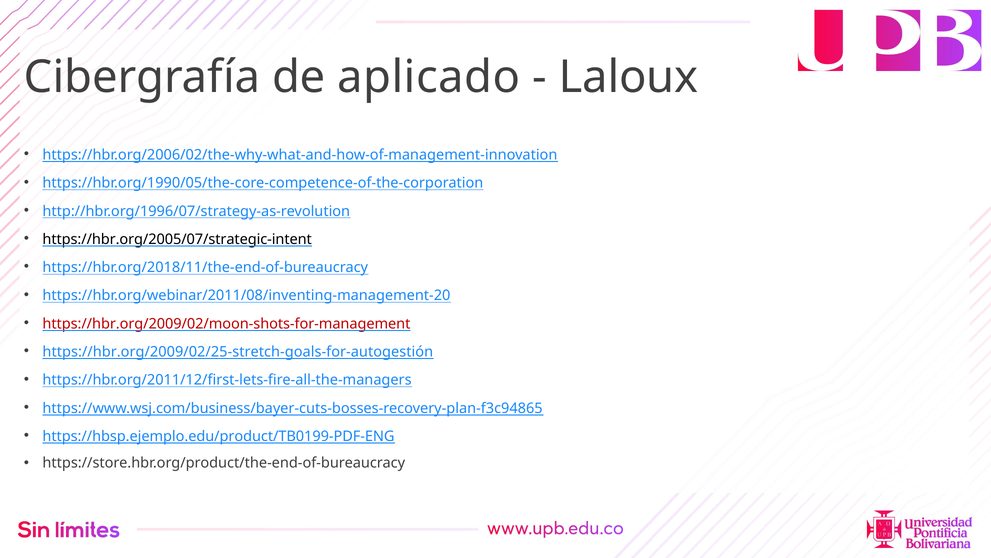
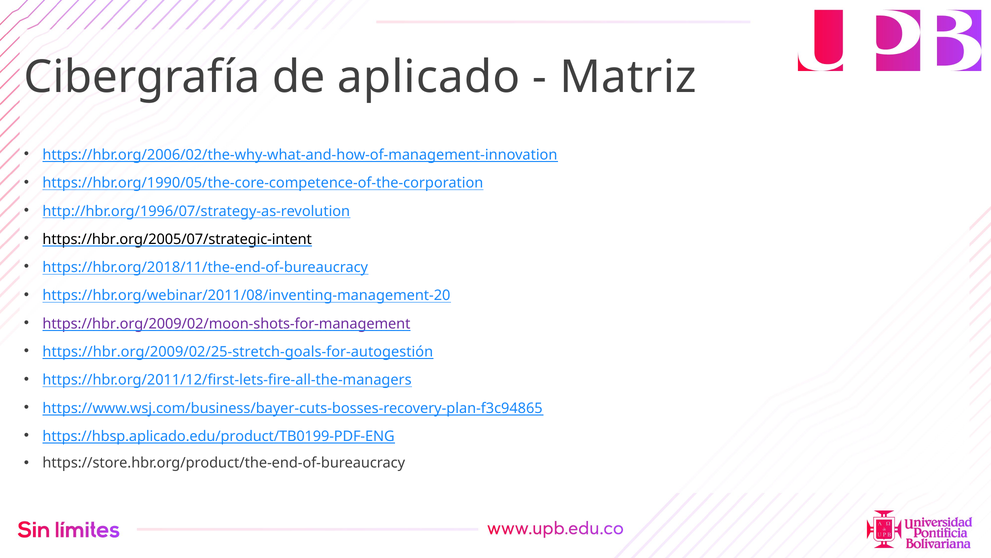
Laloux: Laloux -> Matriz
https://hbr.org/2009/02/moon-shots-for-management colour: red -> purple
https://hbsp.ejemplo.edu/product/TB0199-PDF-ENG: https://hbsp.ejemplo.edu/product/TB0199-PDF-ENG -> https://hbsp.aplicado.edu/product/TB0199-PDF-ENG
